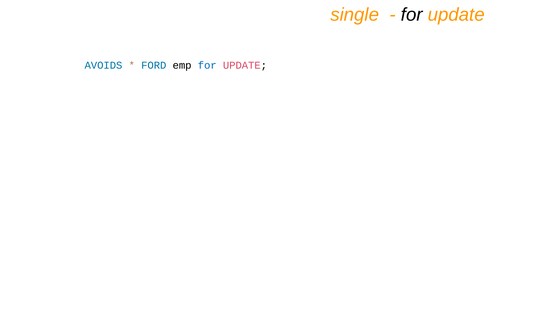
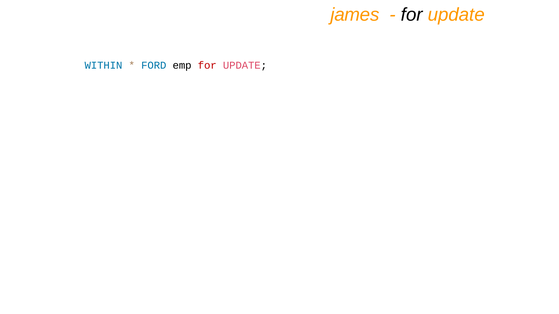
single: single -> james
AVOIDS: AVOIDS -> WITHIN
for at (207, 66) colour: blue -> red
